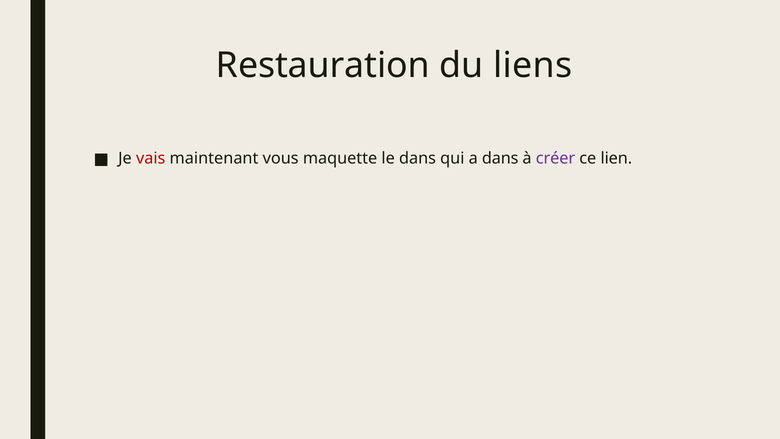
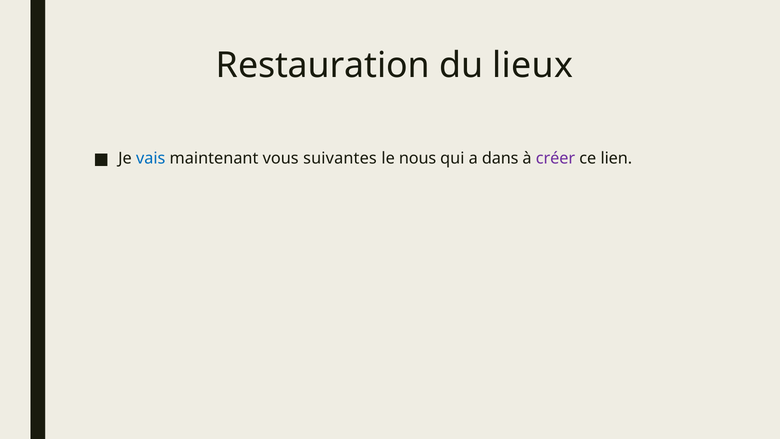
liens: liens -> lieux
vais colour: red -> blue
maquette: maquette -> suivantes
le dans: dans -> nous
